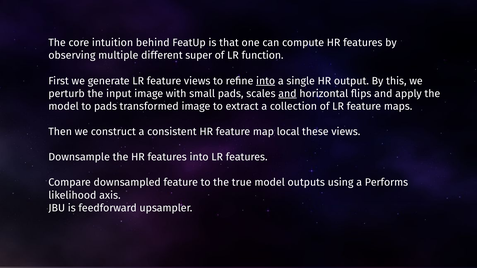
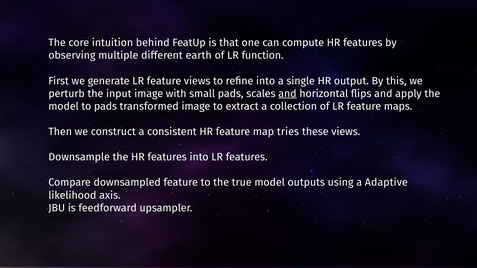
super: super -> earth
into at (266, 81) underline: present -> none
local: local -> tries
Performs: Performs -> Adaptive
